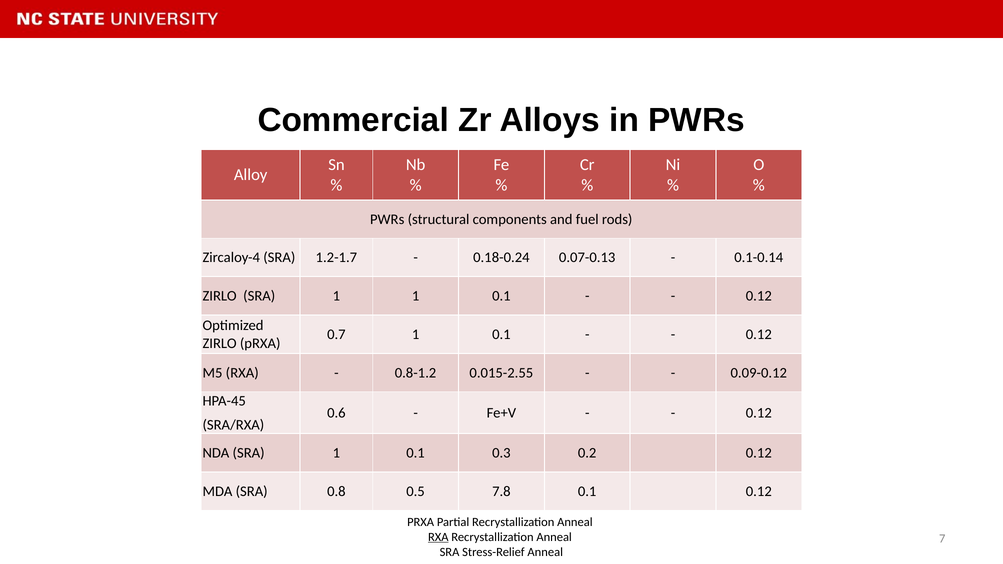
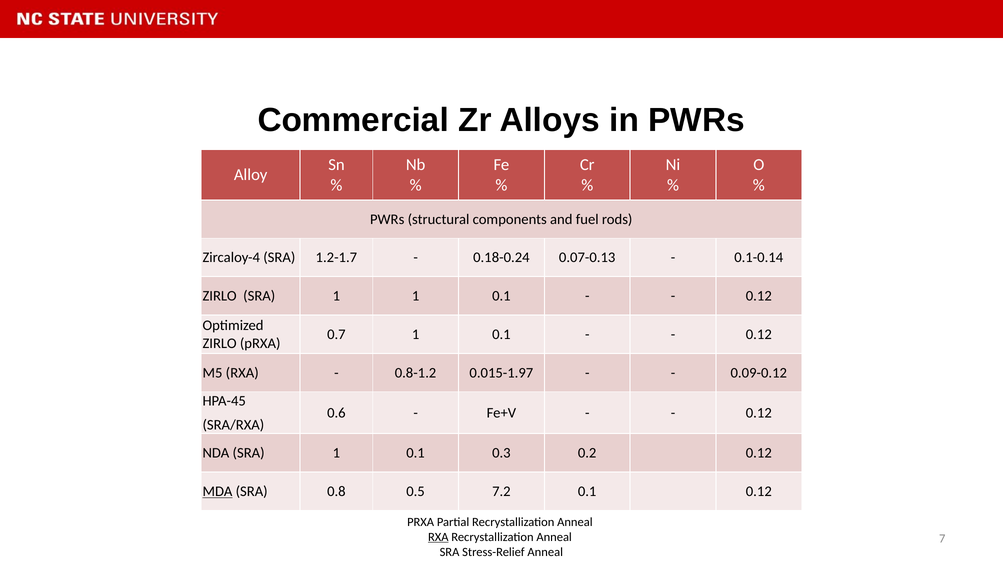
0.015-2.55: 0.015-2.55 -> 0.015-1.97
MDA underline: none -> present
7.8: 7.8 -> 7.2
